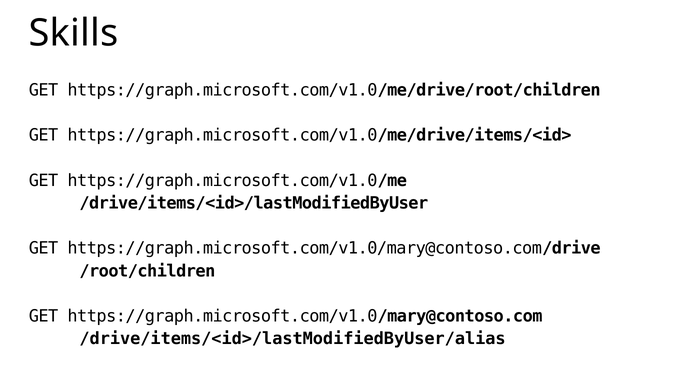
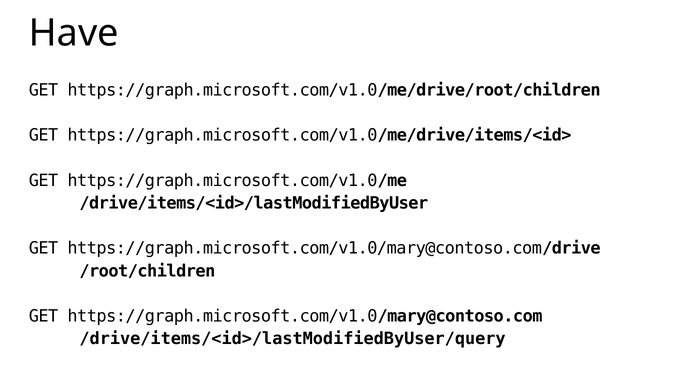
Skills: Skills -> Have
/drive/items/<id>/lastModifiedByUser/alias: /drive/items/<id>/lastModifiedByUser/alias -> /drive/items/<id>/lastModifiedByUser/query
